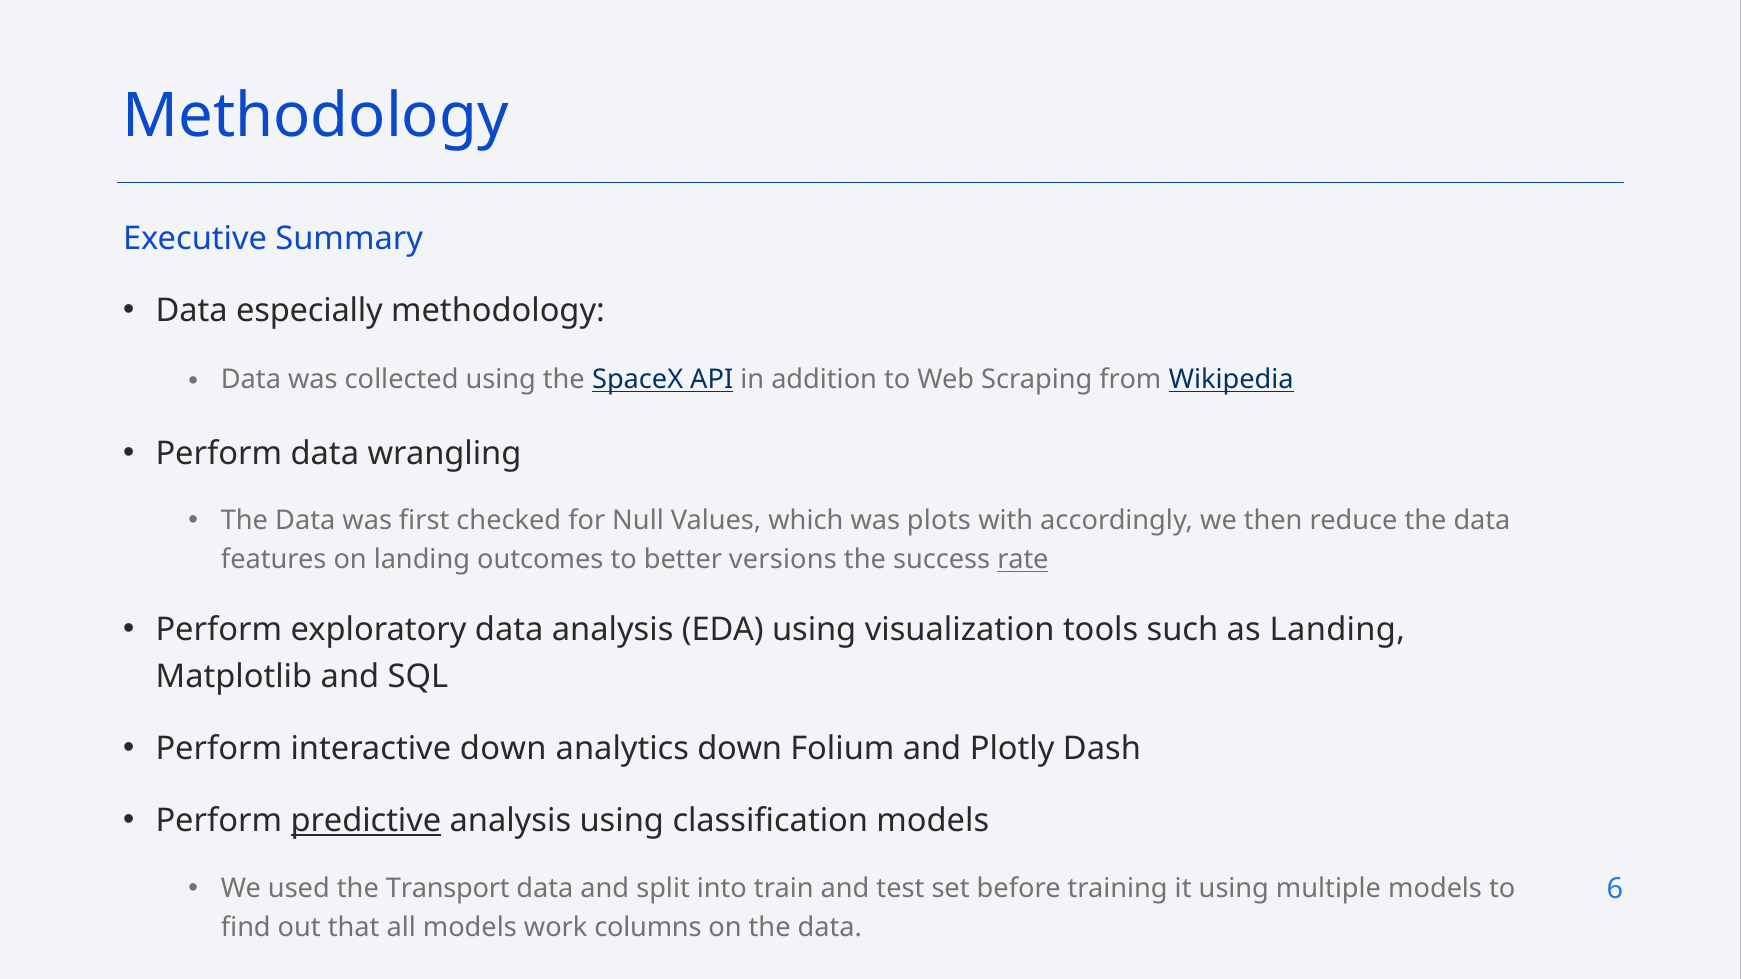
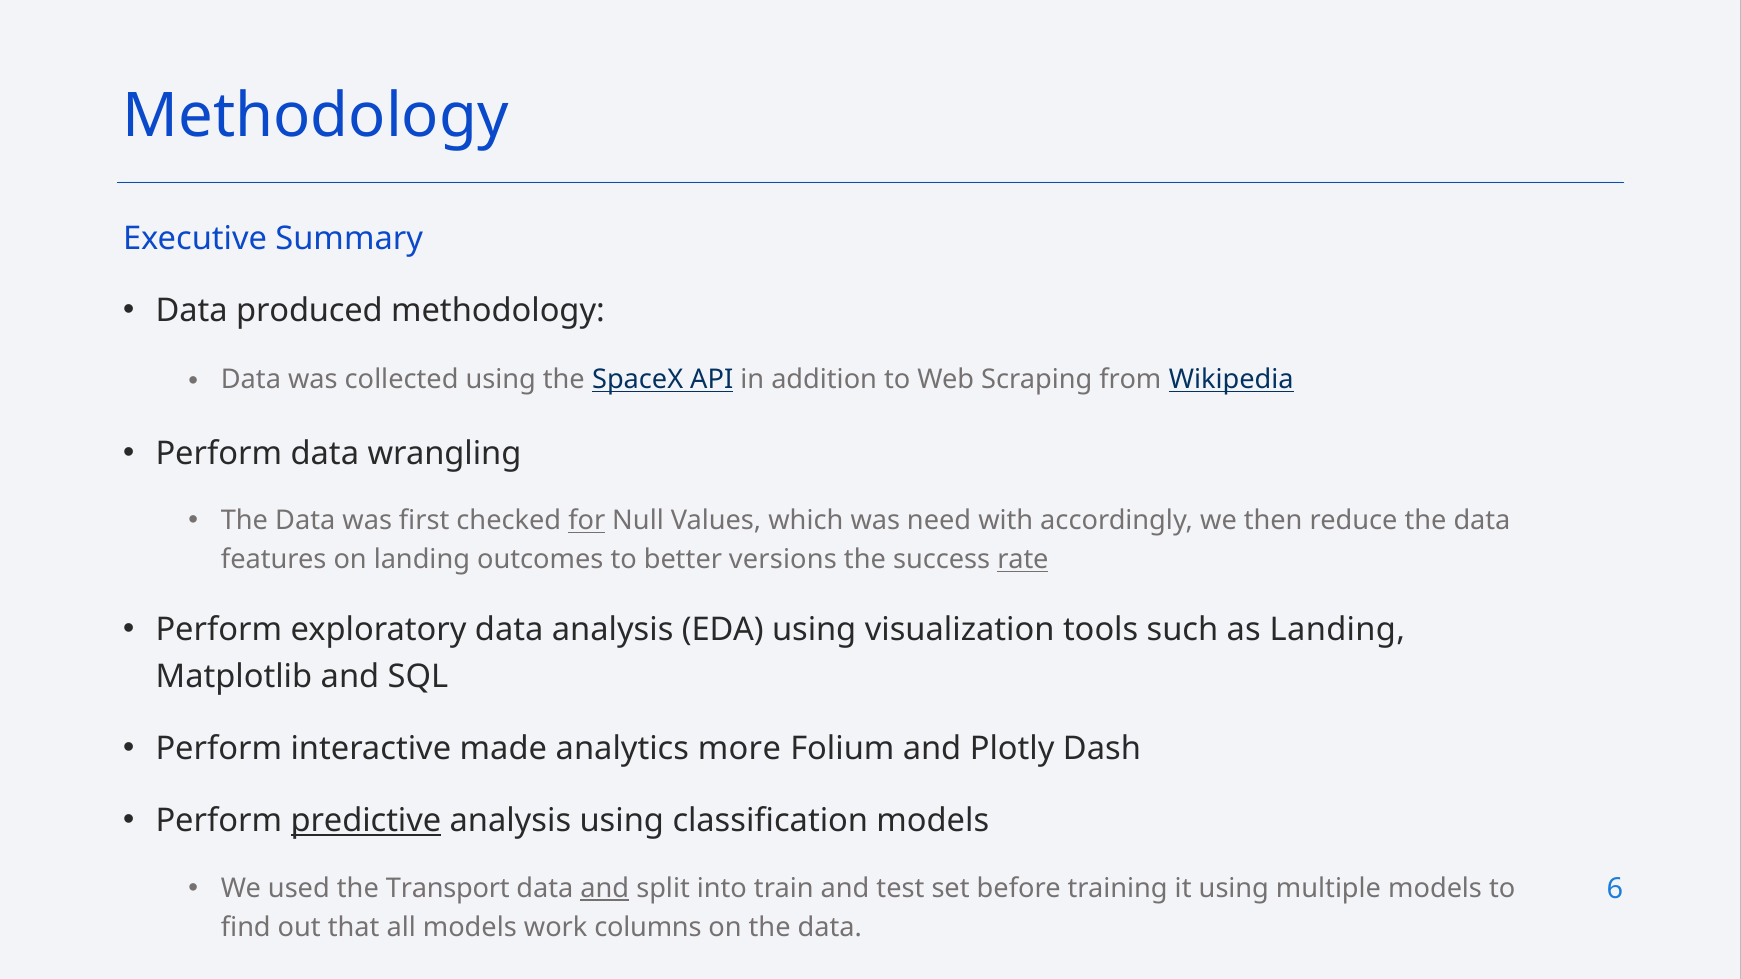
especially: especially -> produced
for underline: none -> present
plots: plots -> need
interactive down: down -> made
analytics down: down -> more
and at (605, 889) underline: none -> present
